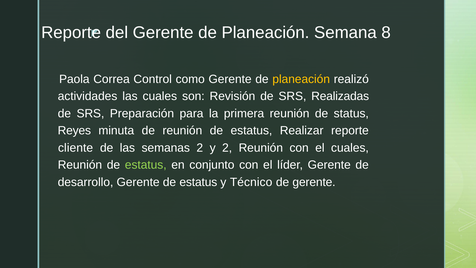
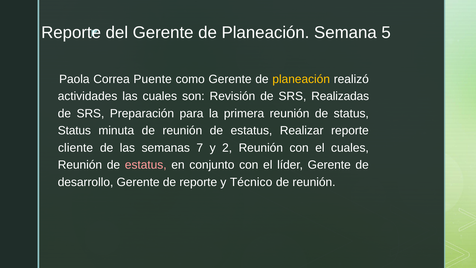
8: 8 -> 5
Control: Control -> Puente
Reyes at (74, 131): Reyes -> Status
semanas 2: 2 -> 7
estatus at (146, 165) colour: light green -> pink
Gerente de estatus: estatus -> reporte
gerente at (314, 182): gerente -> reunión
